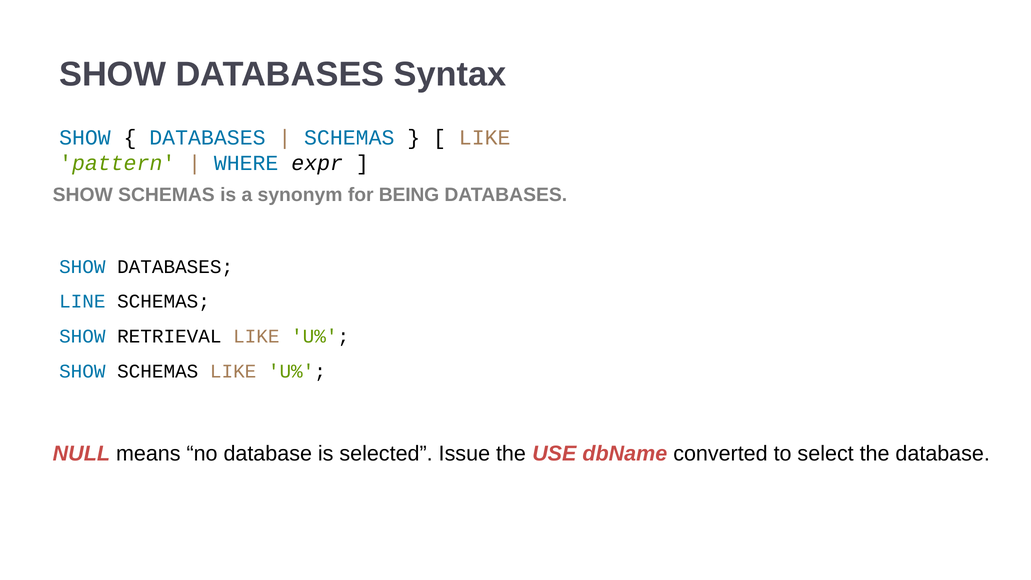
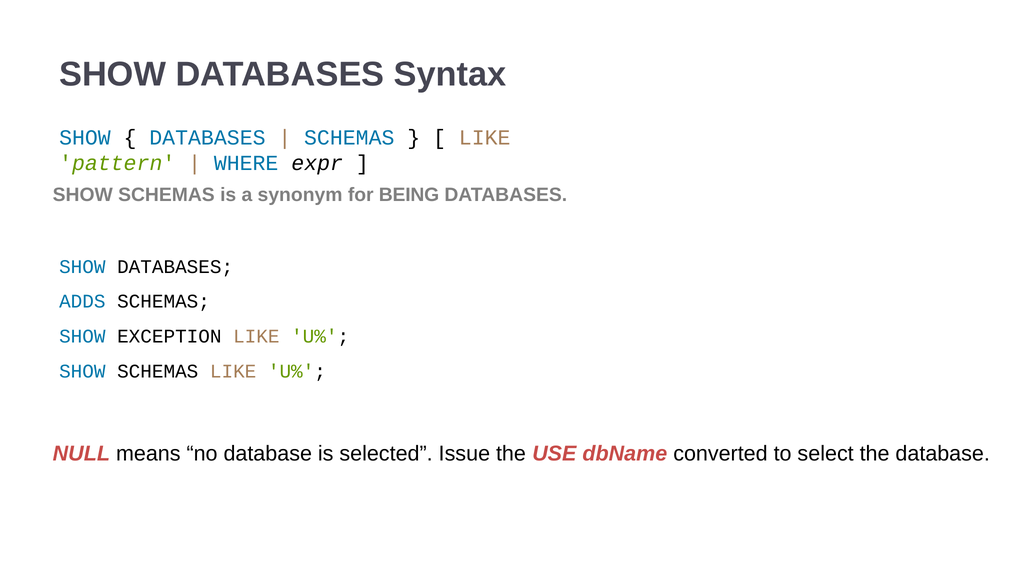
LINE: LINE -> ADDS
RETRIEVAL: RETRIEVAL -> EXCEPTION
